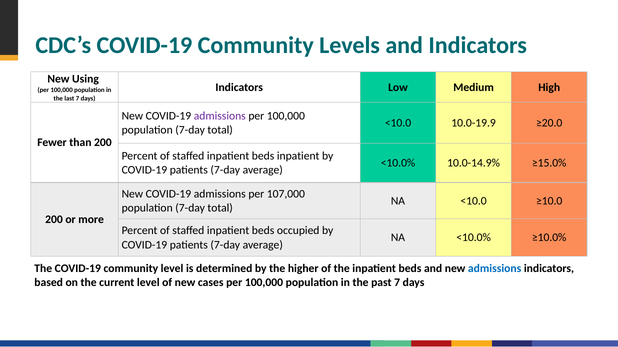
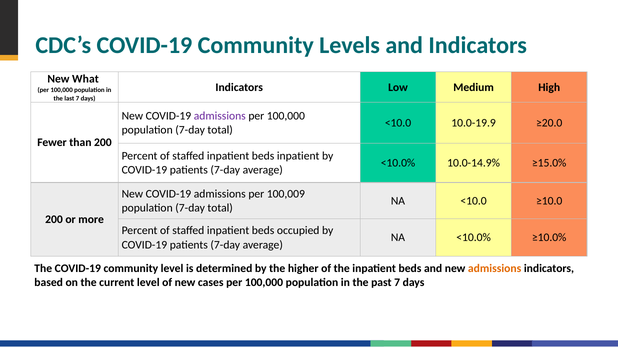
Using: Using -> What
107,000: 107,000 -> 100,009
admissions at (495, 269) colour: blue -> orange
